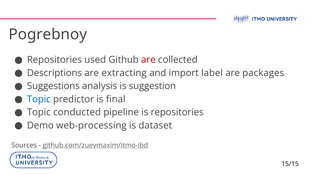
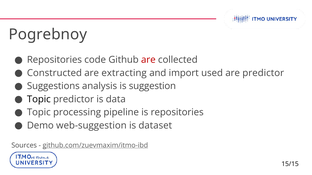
used: used -> code
Descriptions: Descriptions -> Constructed
label: label -> used
are packages: packages -> predictor
Topic at (39, 99) colour: blue -> black
final: final -> data
conducted: conducted -> processing
web-processing: web-processing -> web-suggestion
